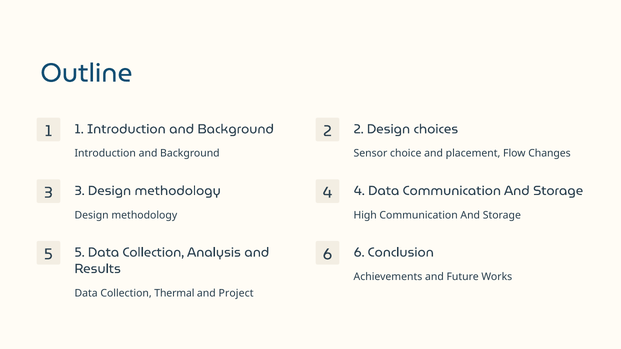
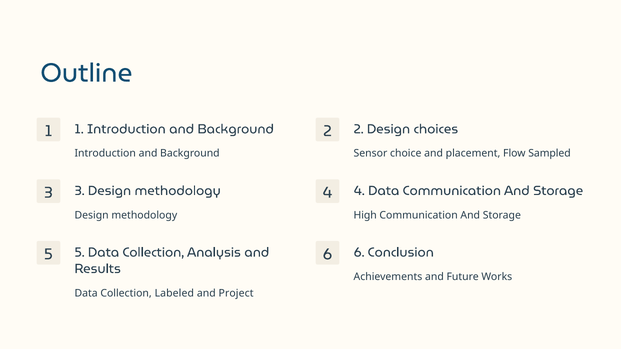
Changes: Changes -> Sampled
Thermal: Thermal -> Labeled
